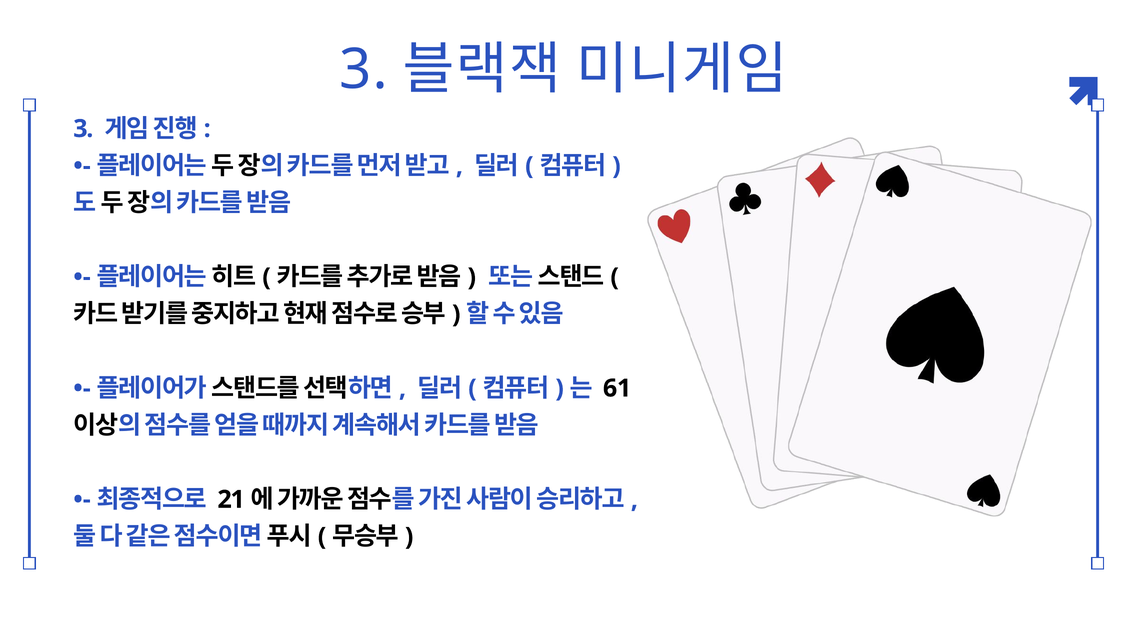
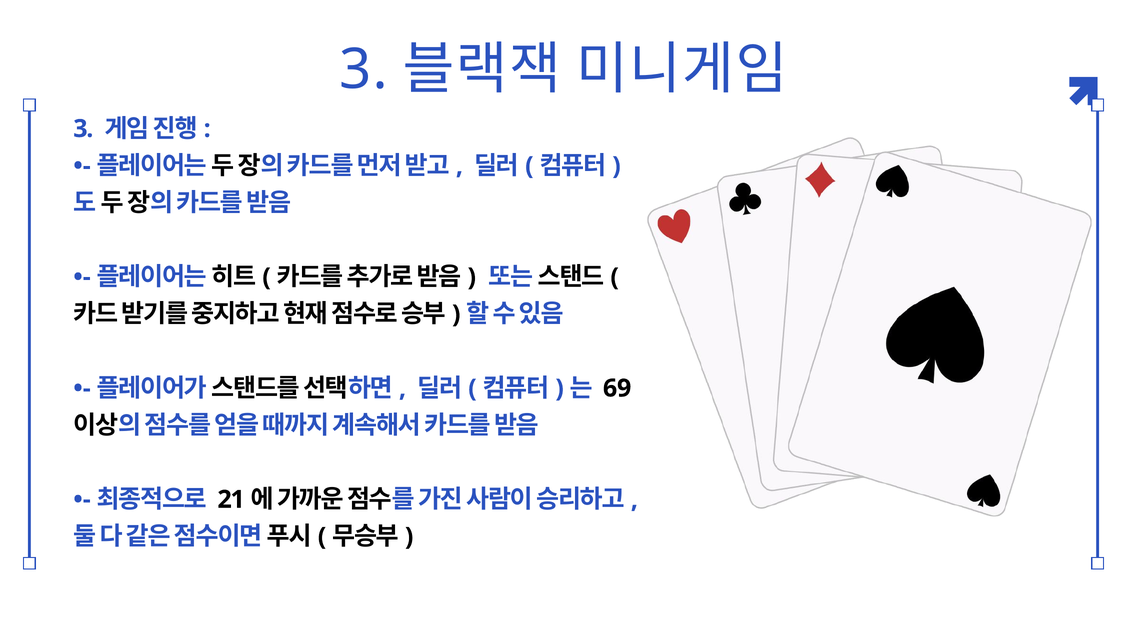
61: 61 -> 69
